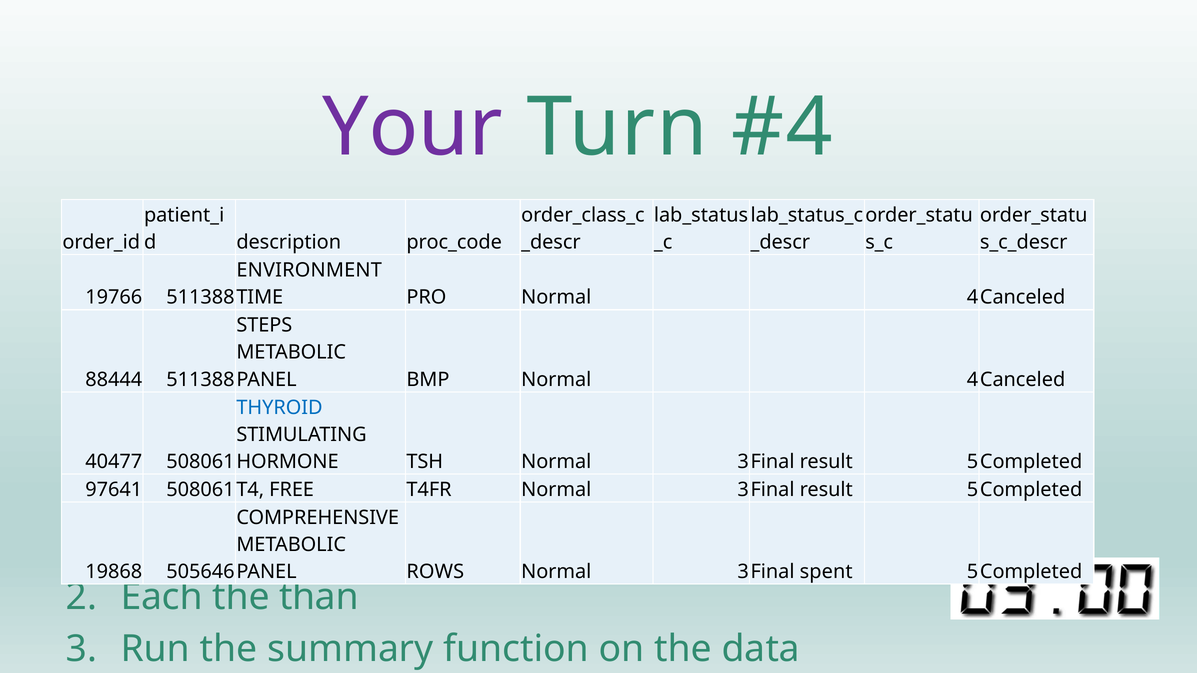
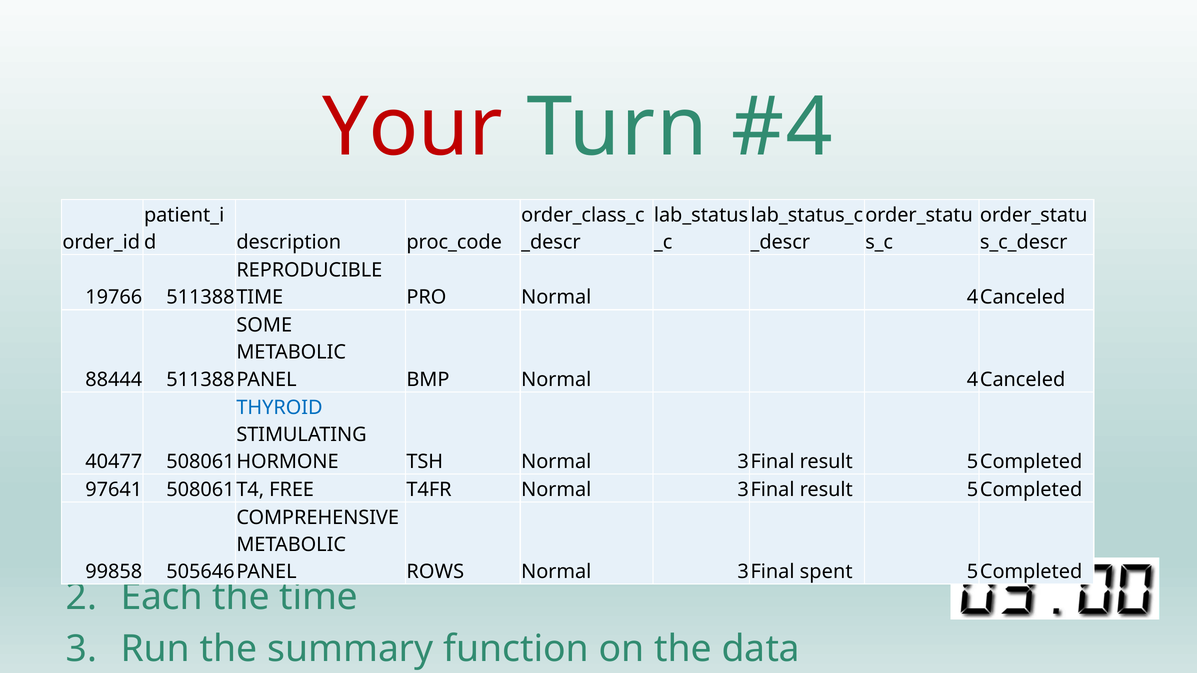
Your colour: purple -> red
ENVIRONMENT: ENVIRONMENT -> REPRODUCIBLE
STEPS: STEPS -> SOME
19868: 19868 -> 99858
the than: than -> time
